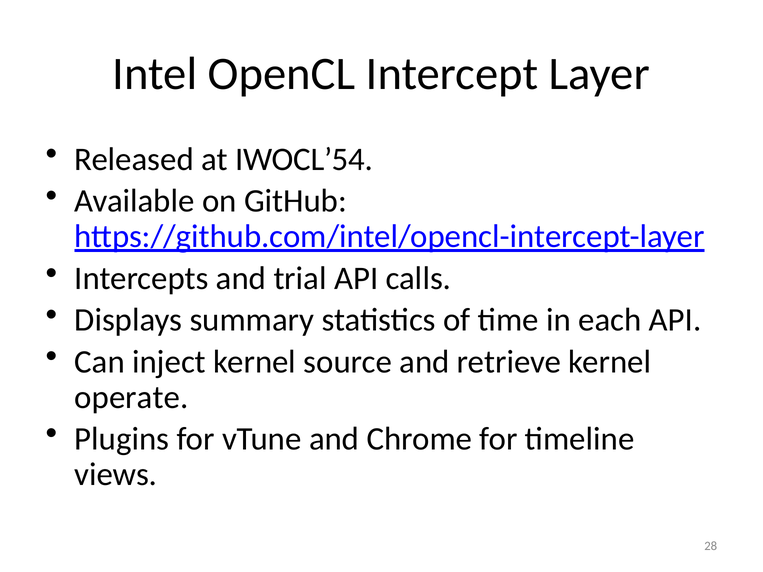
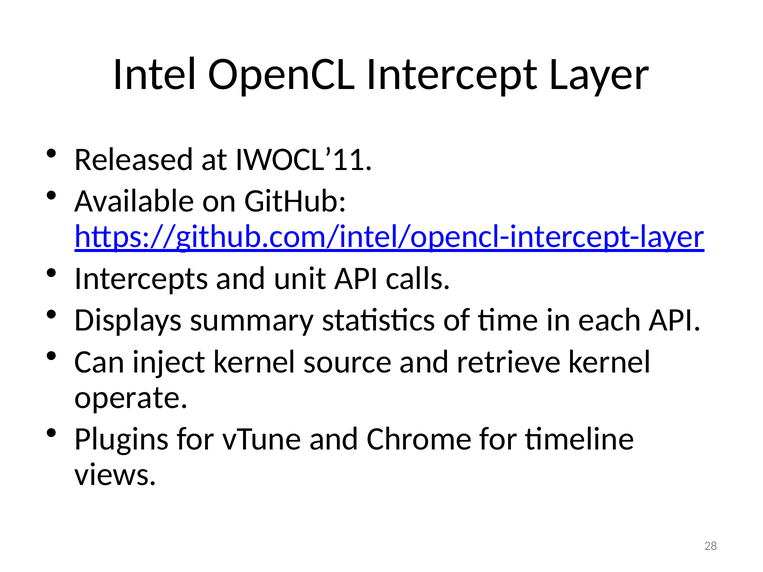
IWOCL’54: IWOCL’54 -> IWOCL’11
trial: trial -> unit
